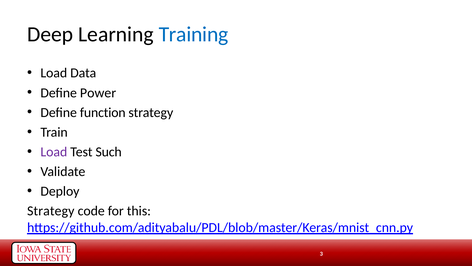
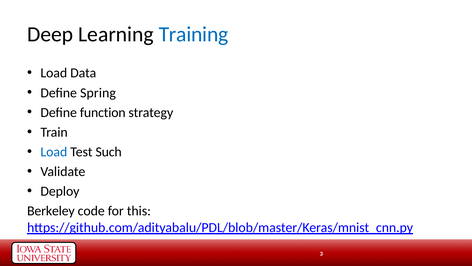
Power: Power -> Spring
Load at (54, 152) colour: purple -> blue
Strategy at (51, 211): Strategy -> Berkeley
